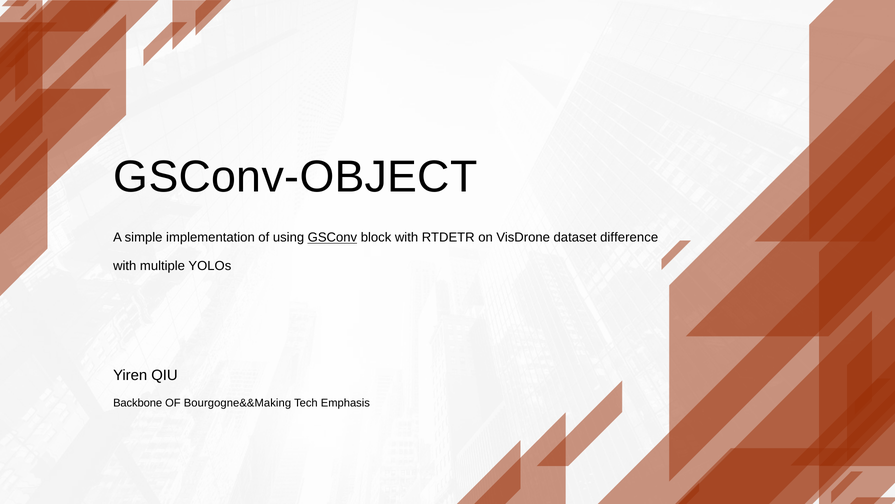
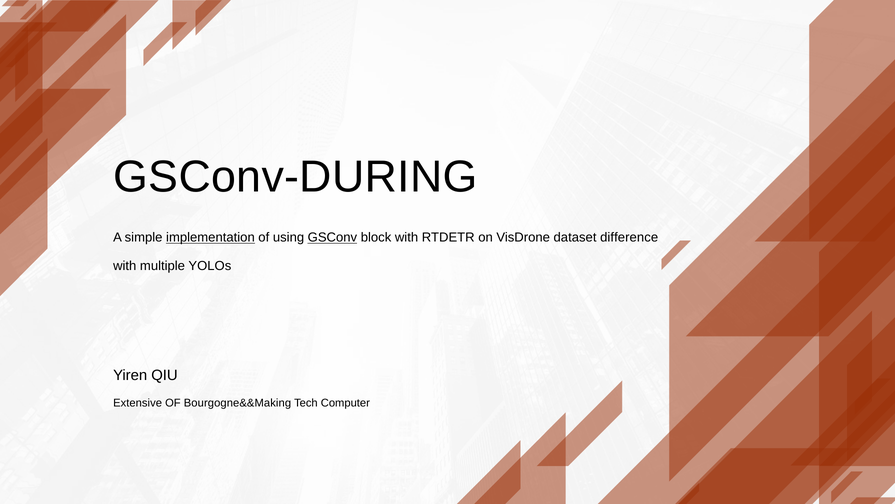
GSConv-OBJECT: GSConv-OBJECT -> GSConv-DURING
implementation underline: none -> present
Backbone: Backbone -> Extensive
Emphasis: Emphasis -> Computer
